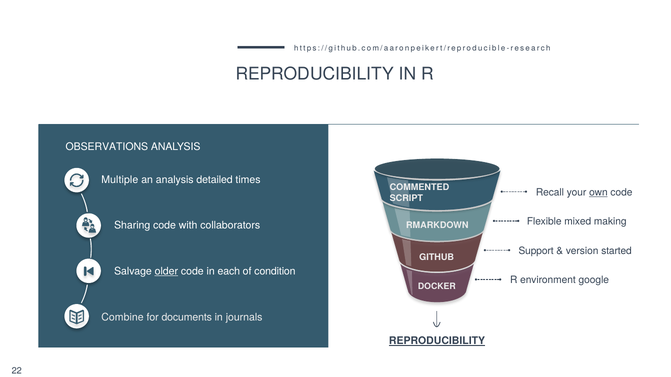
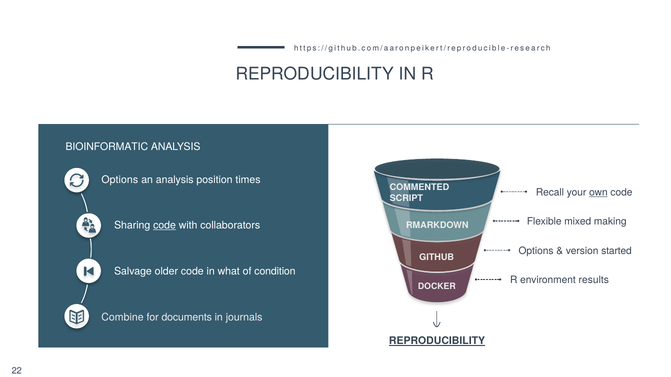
OBSERVATIONS: OBSERVATIONS -> BIOINFORMATIC
Multiple at (120, 180): Multiple -> Options
detailed: detailed -> position
code at (165, 226) underline: none -> present
Support at (536, 251): Support -> Options
older underline: present -> none
each: each -> what
google: google -> results
